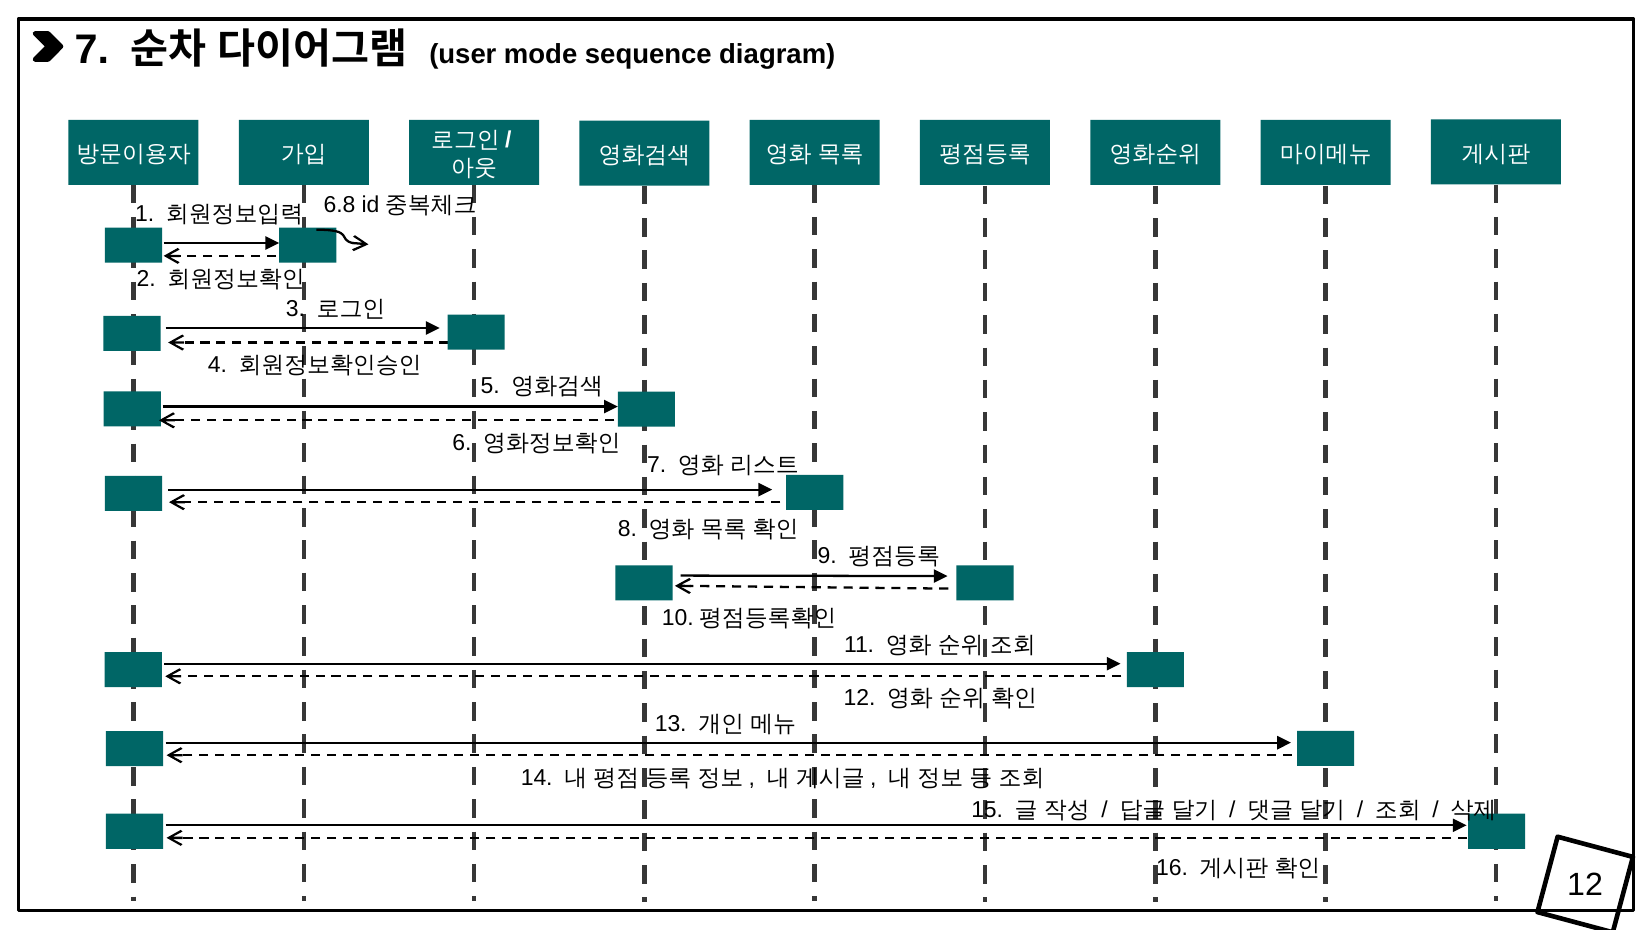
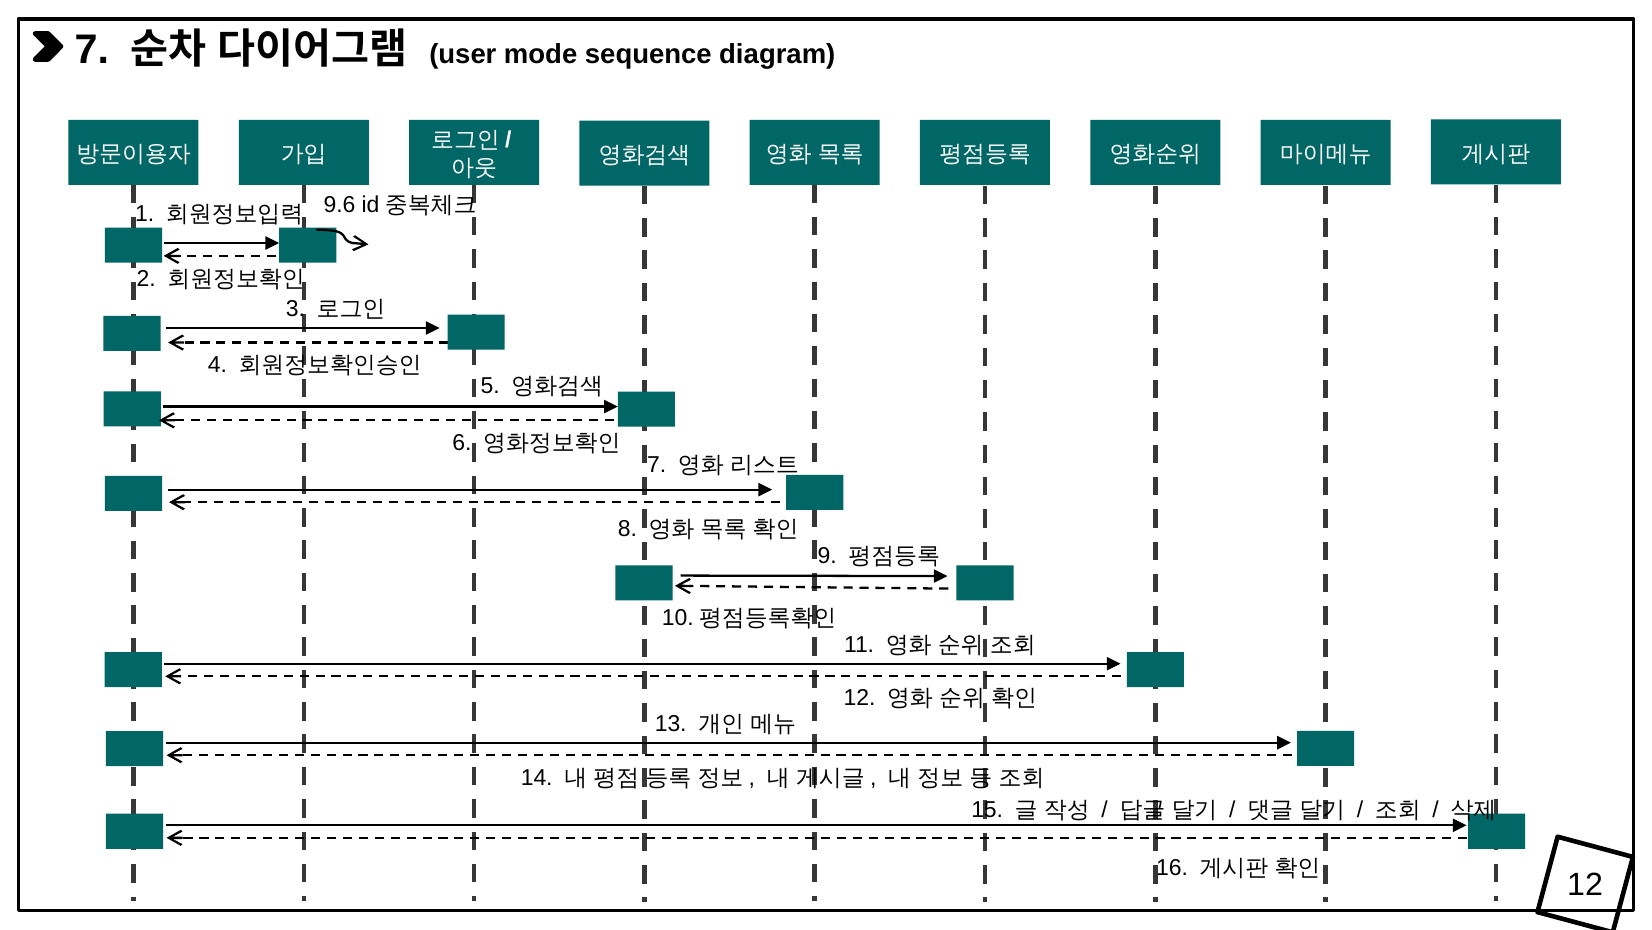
6.8: 6.8 -> 9.6
